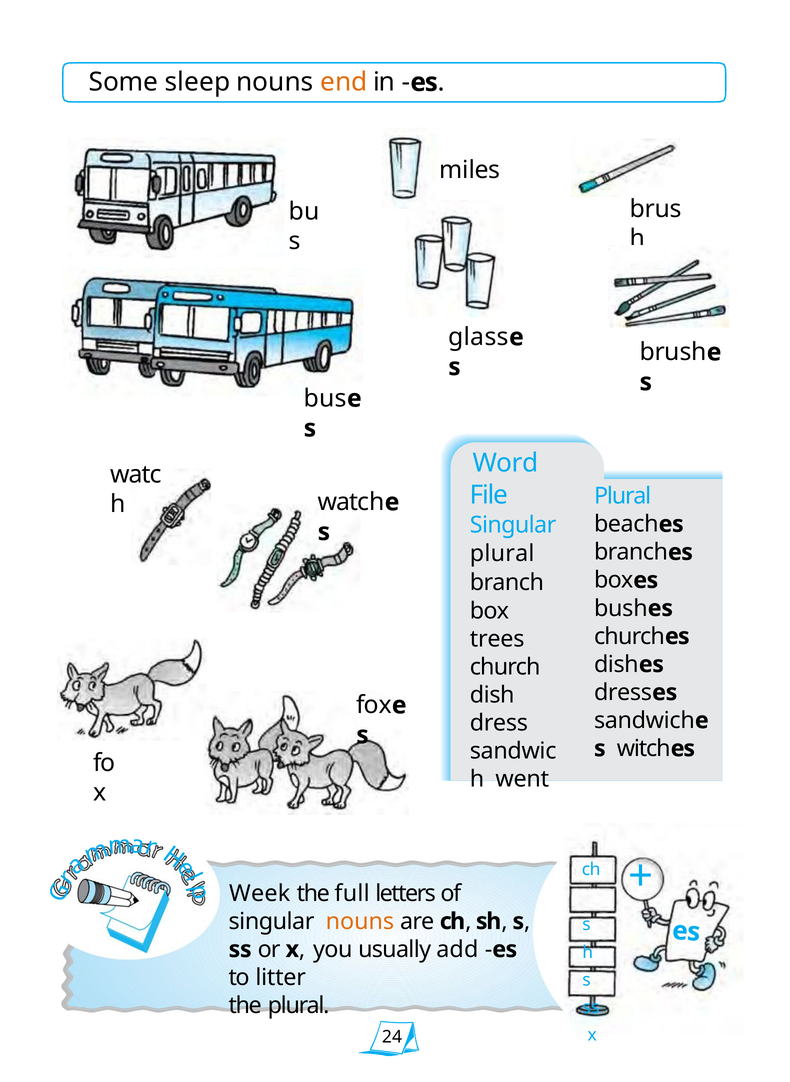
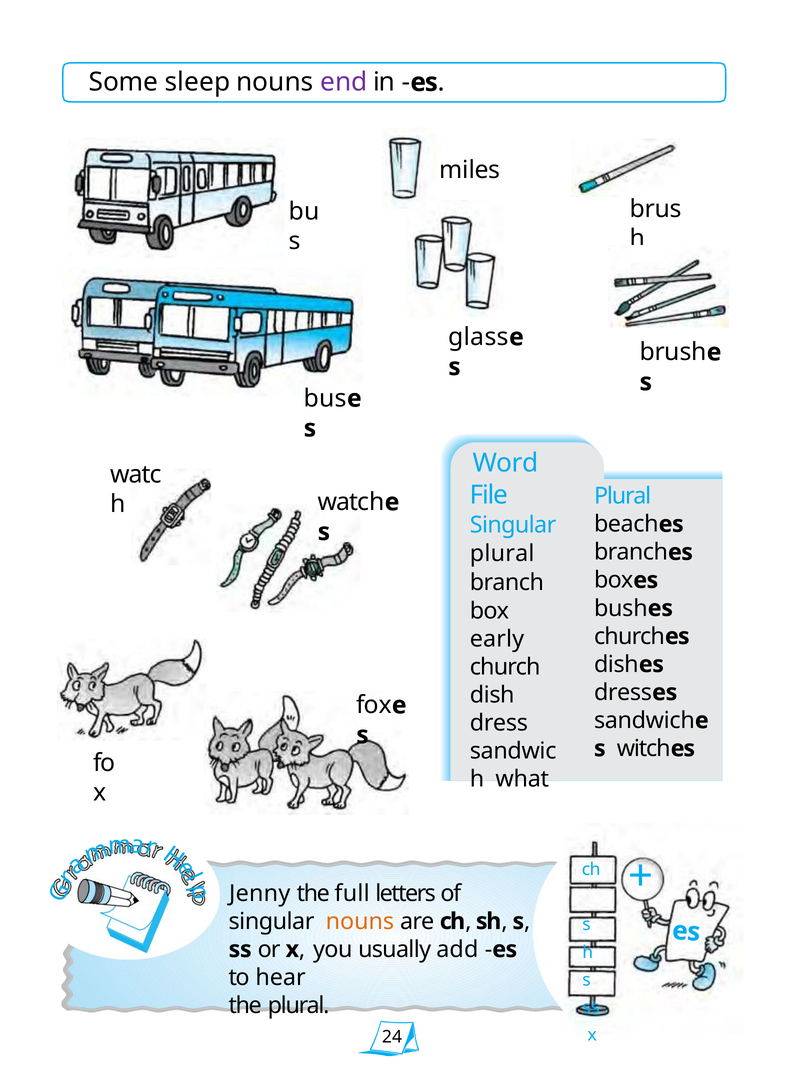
end colour: orange -> purple
trees: trees -> early
went: went -> what
Week: Week -> Jenny
litter: litter -> hear
